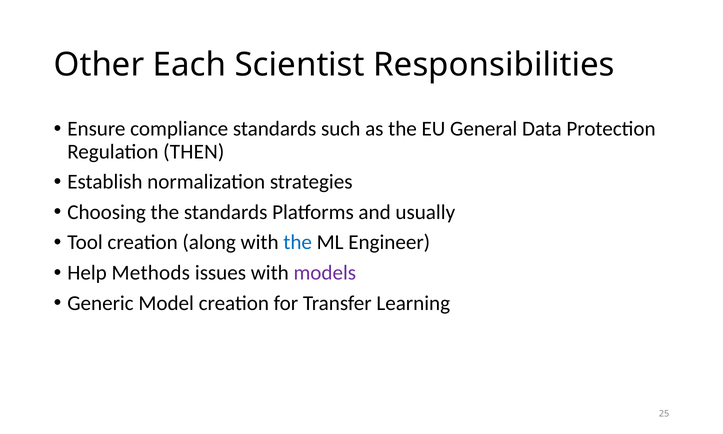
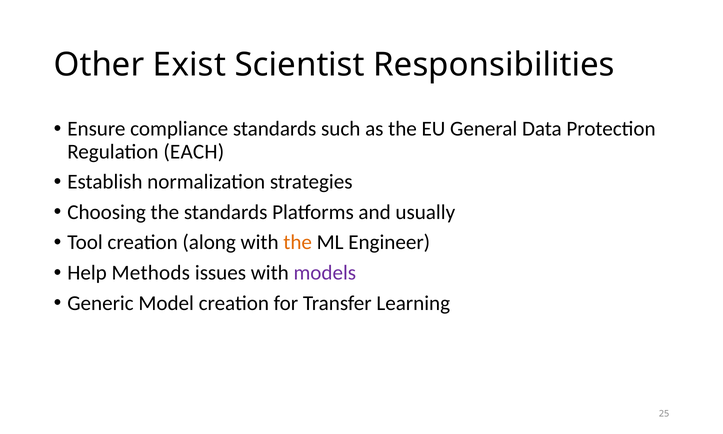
Each: Each -> Exist
THEN: THEN -> EACH
the at (298, 242) colour: blue -> orange
